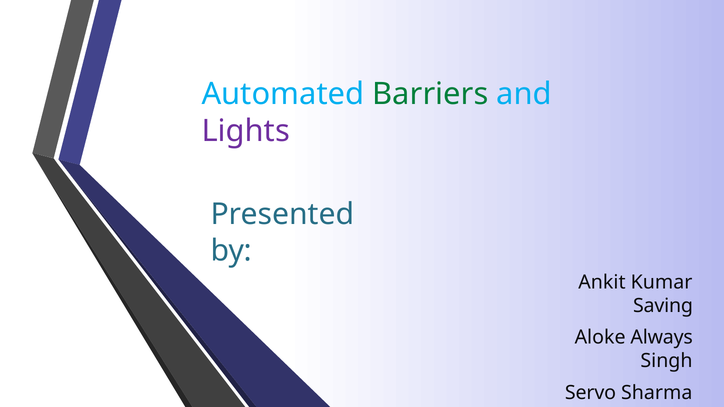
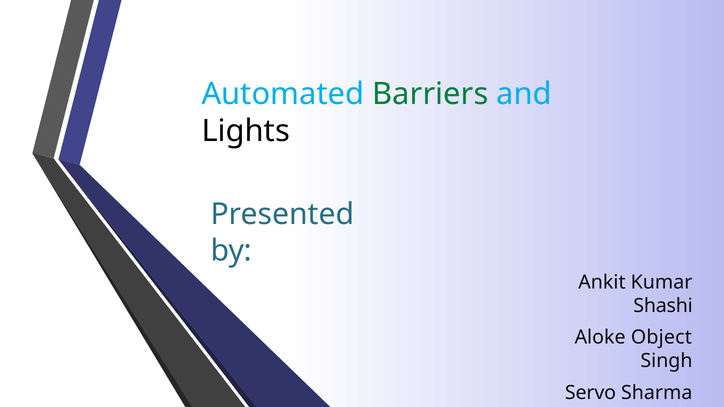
Lights colour: purple -> black
Saving at (663, 306): Saving -> Shashi
Always: Always -> Object
